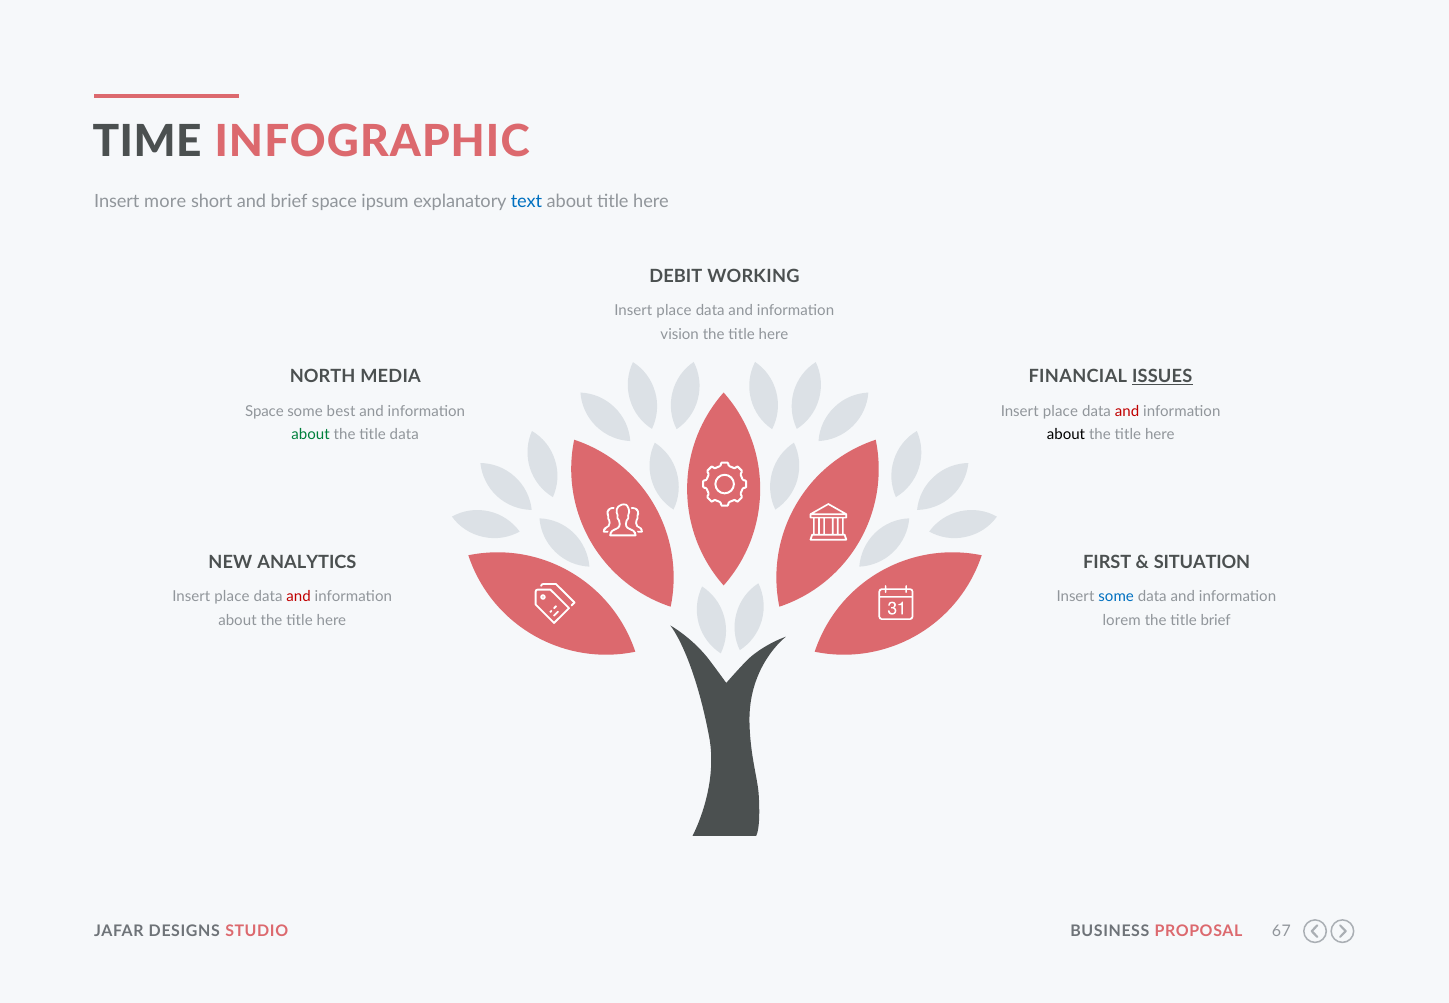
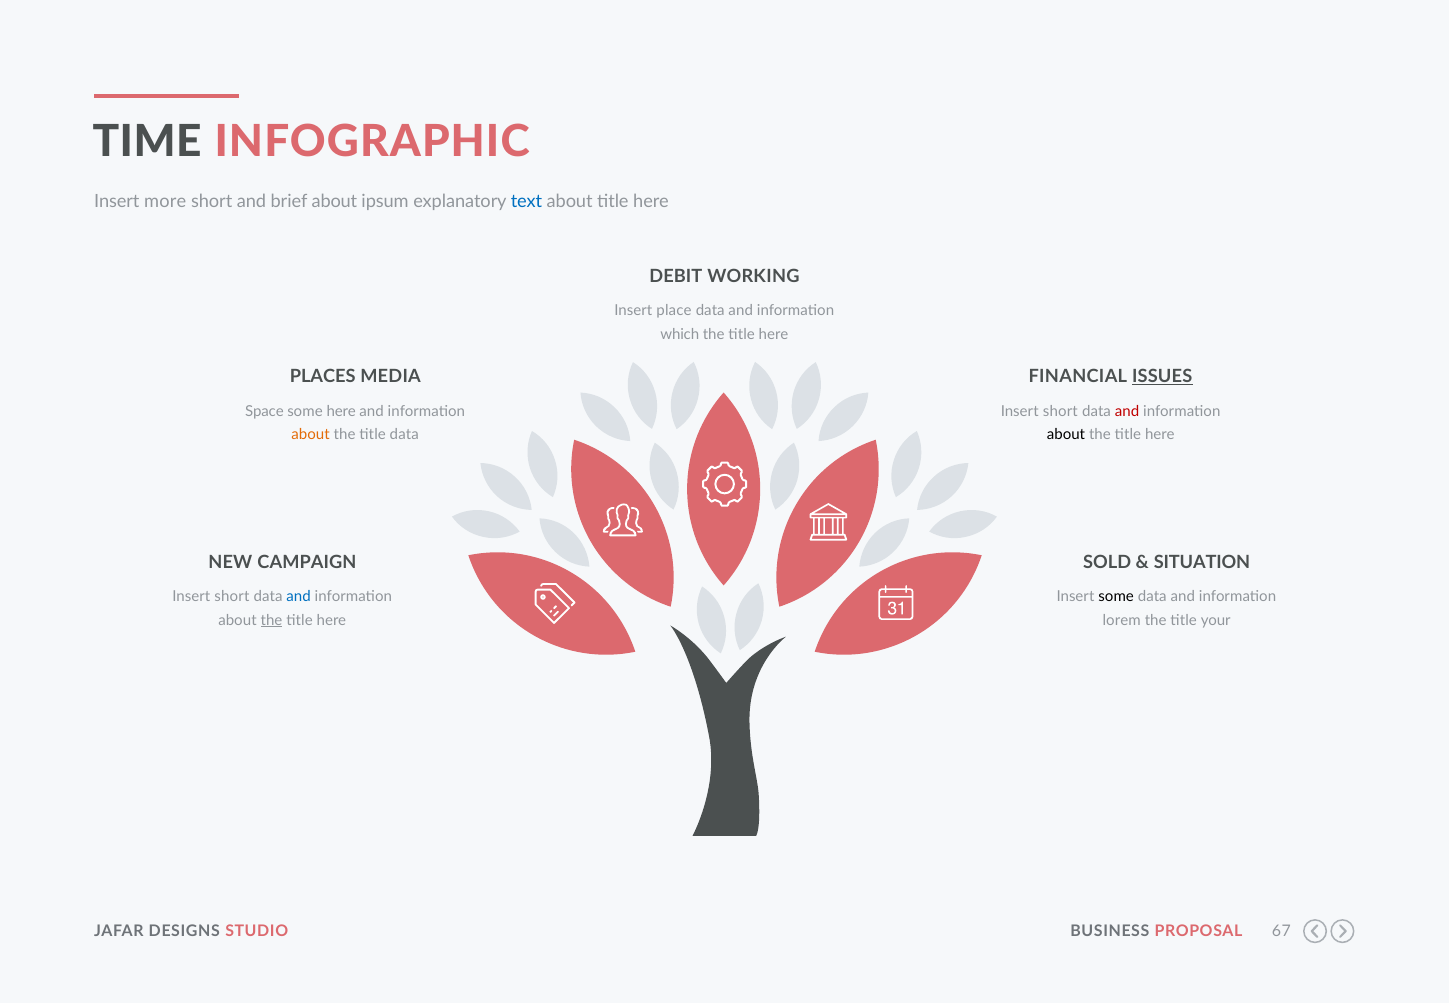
brief space: space -> about
vision: vision -> which
NORTH: NORTH -> PLACES
some best: best -> here
place at (1060, 411): place -> short
about at (311, 435) colour: green -> orange
ANALYTICS: ANALYTICS -> CAMPAIGN
FIRST: FIRST -> SOLD
place at (232, 597): place -> short
and at (299, 597) colour: red -> blue
some at (1116, 597) colour: blue -> black
the at (272, 620) underline: none -> present
title brief: brief -> your
